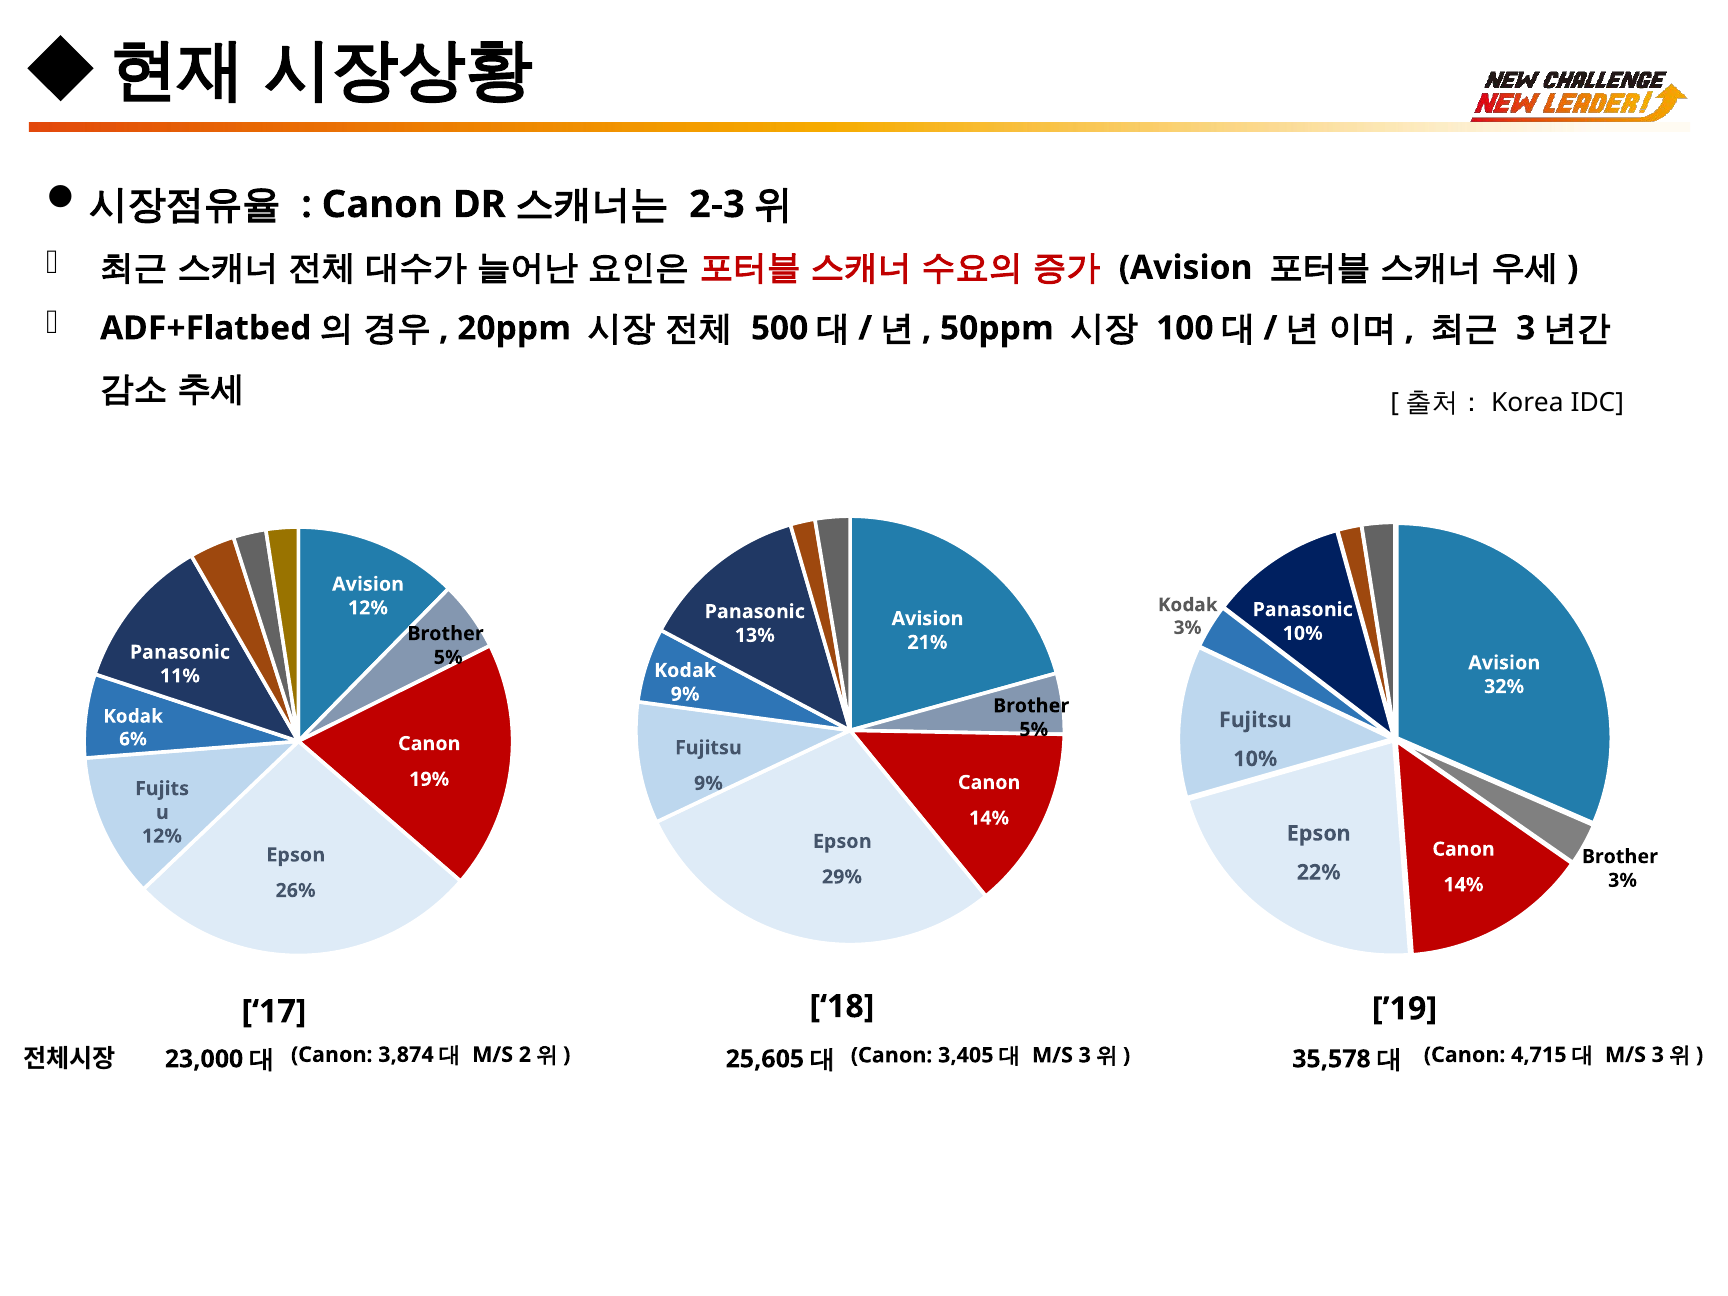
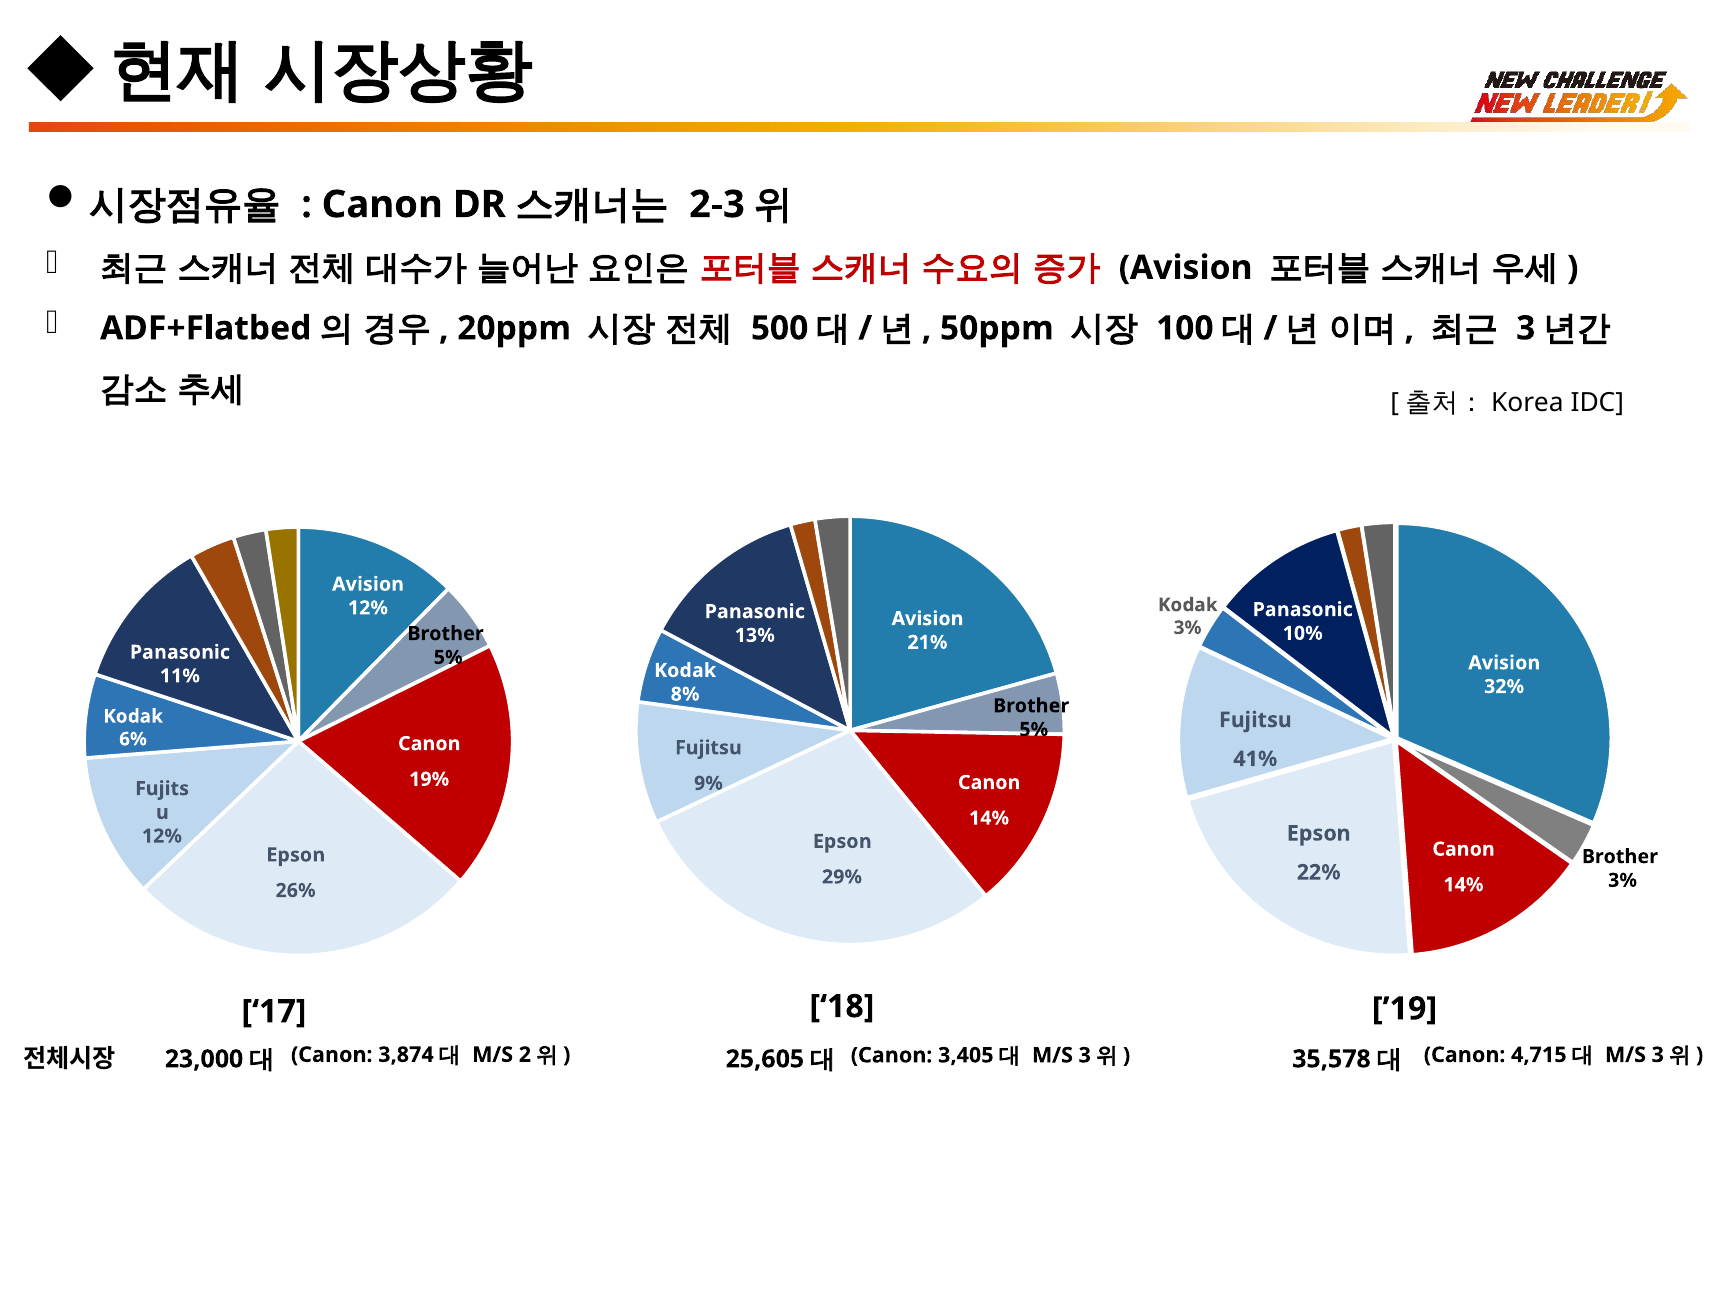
9% at (685, 694): 9% -> 8%
10% at (1255, 759): 10% -> 41%
